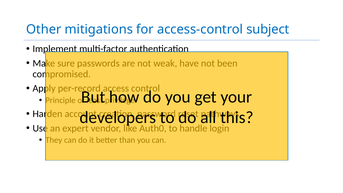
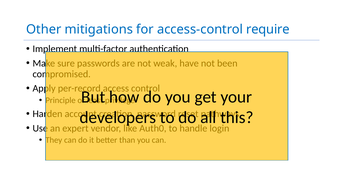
subject: subject -> require
